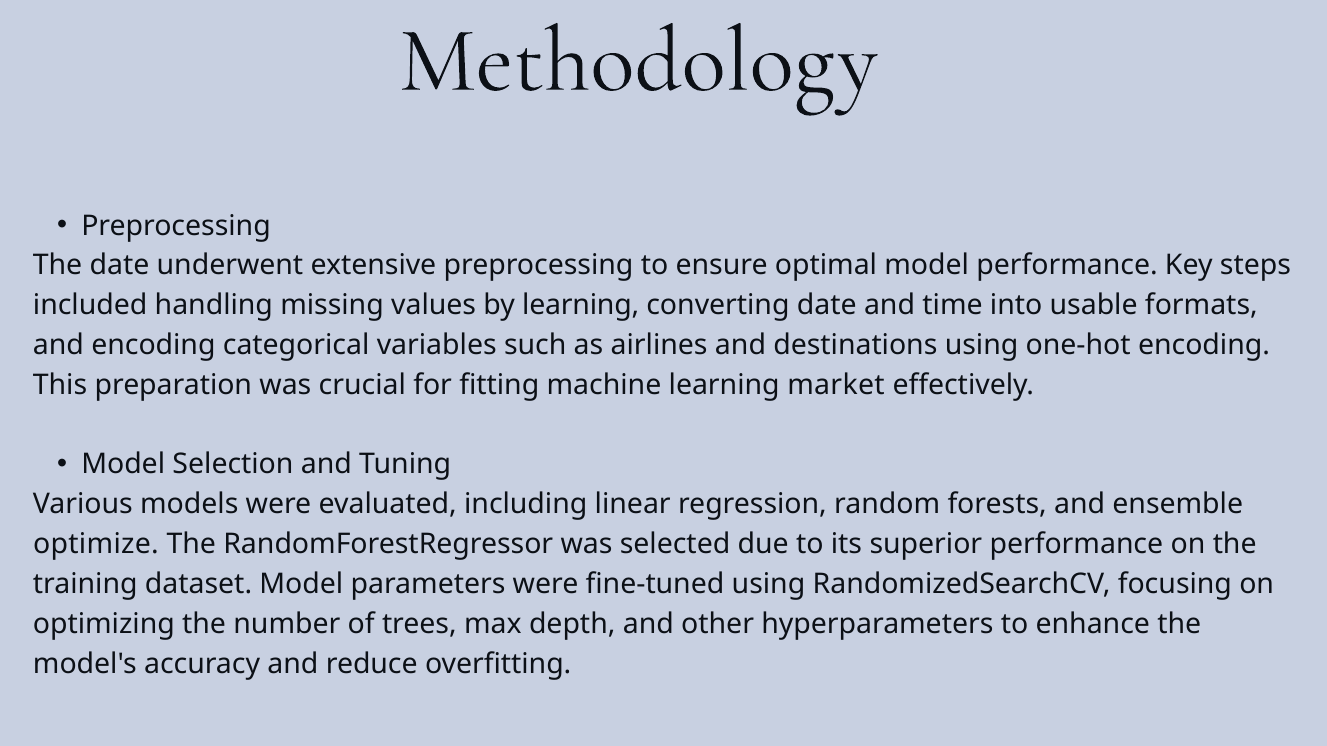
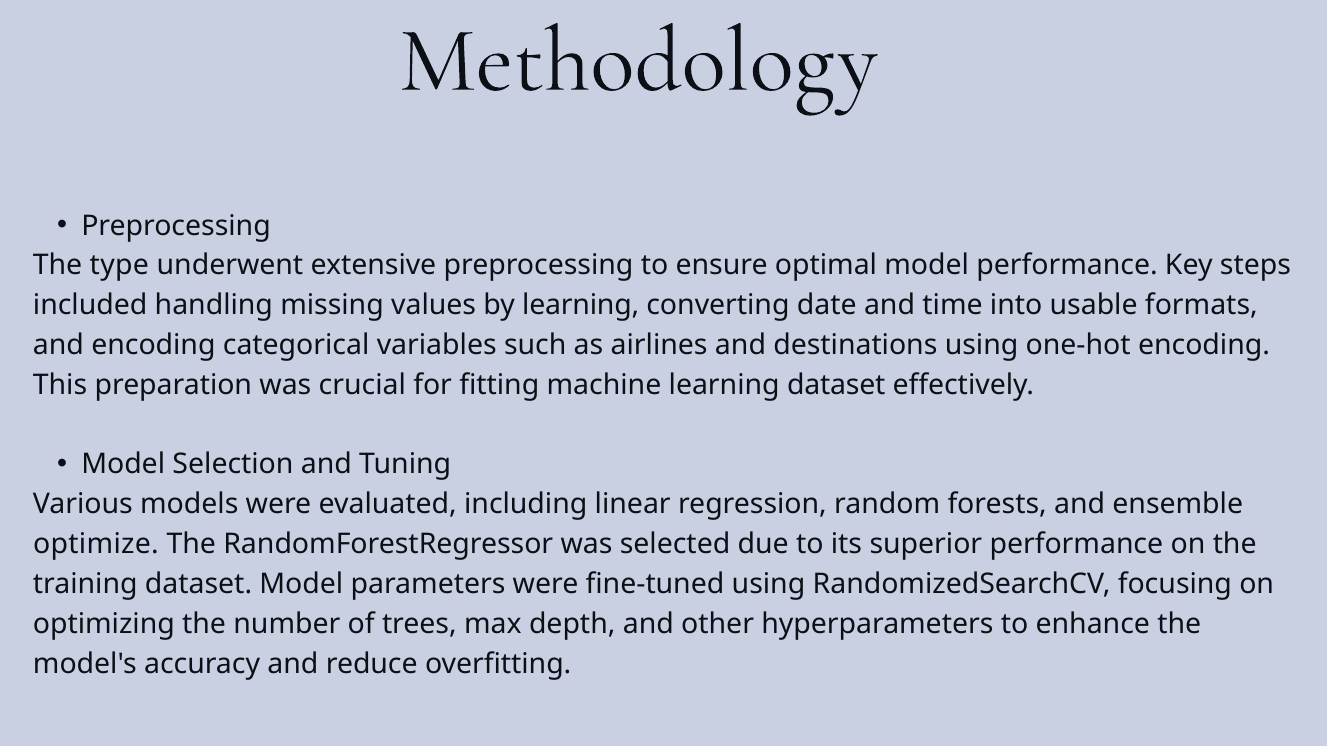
The date: date -> type
learning market: market -> dataset
